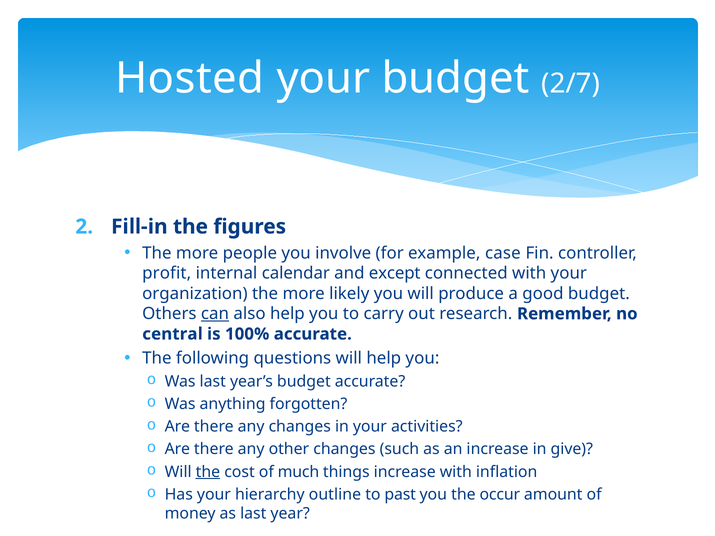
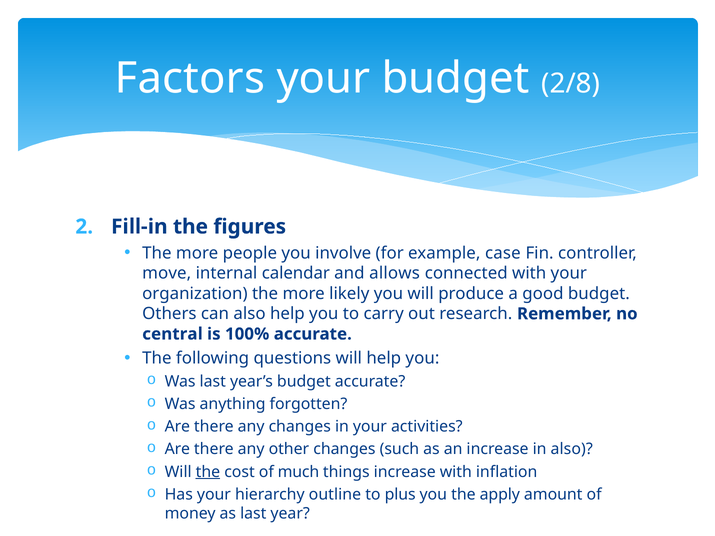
Hosted: Hosted -> Factors
2/7: 2/7 -> 2/8
profit: profit -> move
except: except -> allows
can underline: present -> none
in give: give -> also
past: past -> plus
occur: occur -> apply
